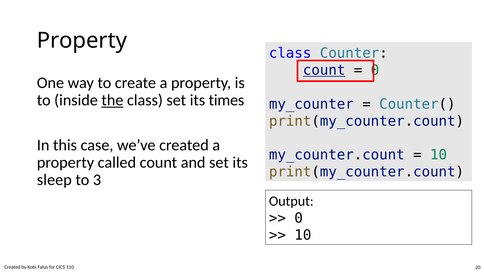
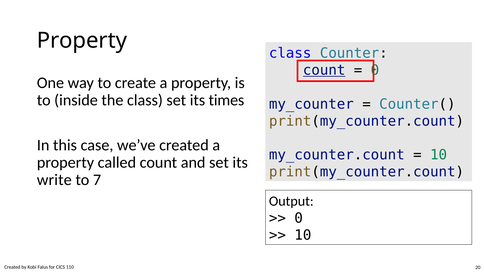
the underline: present -> none
sleep: sleep -> write
3: 3 -> 7
